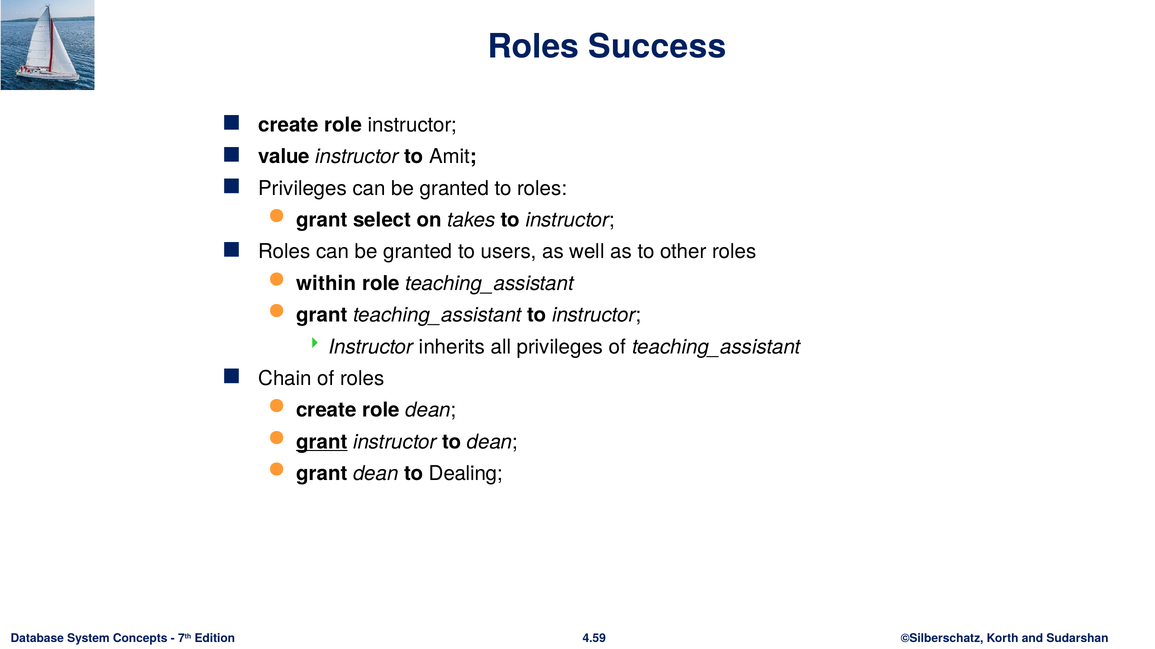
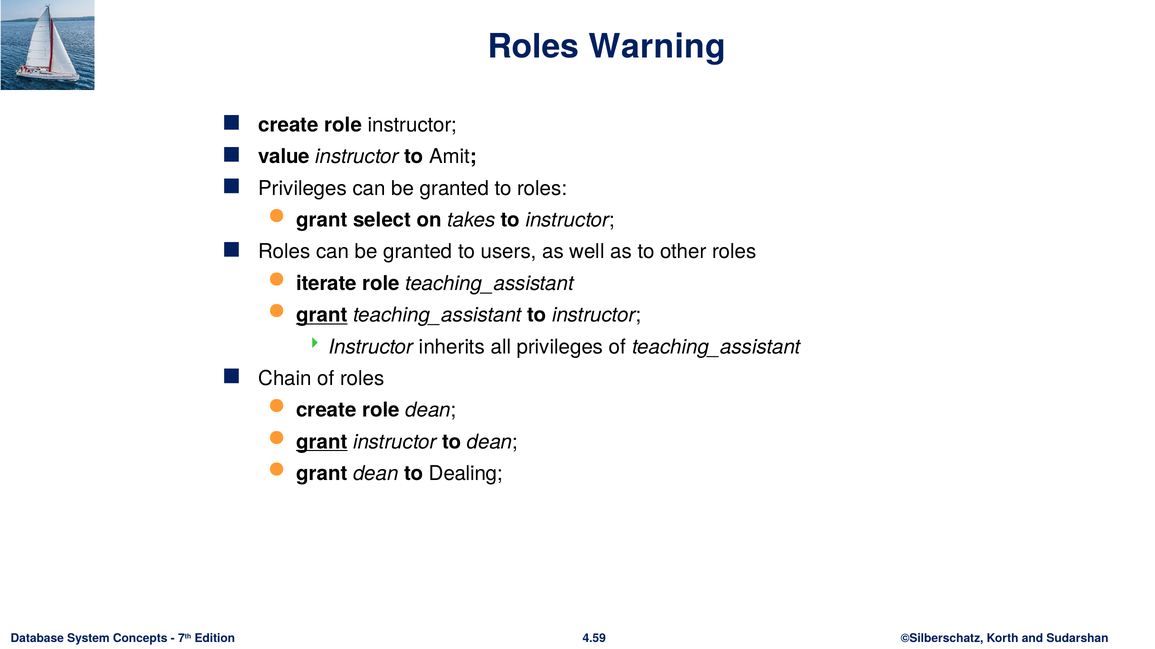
Success: Success -> Warning
within: within -> iterate
grant at (322, 315) underline: none -> present
